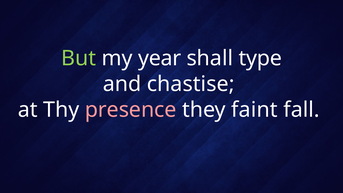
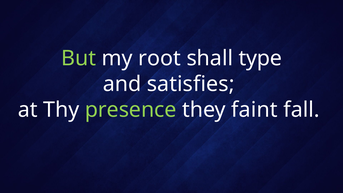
year: year -> root
chastise: chastise -> satisfies
presence colour: pink -> light green
